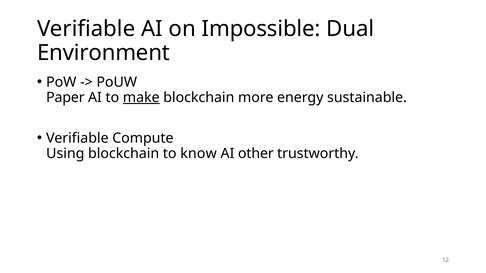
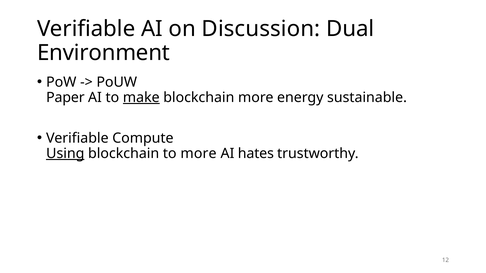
Impossible: Impossible -> Discussion
Using underline: none -> present
to know: know -> more
other: other -> hates
